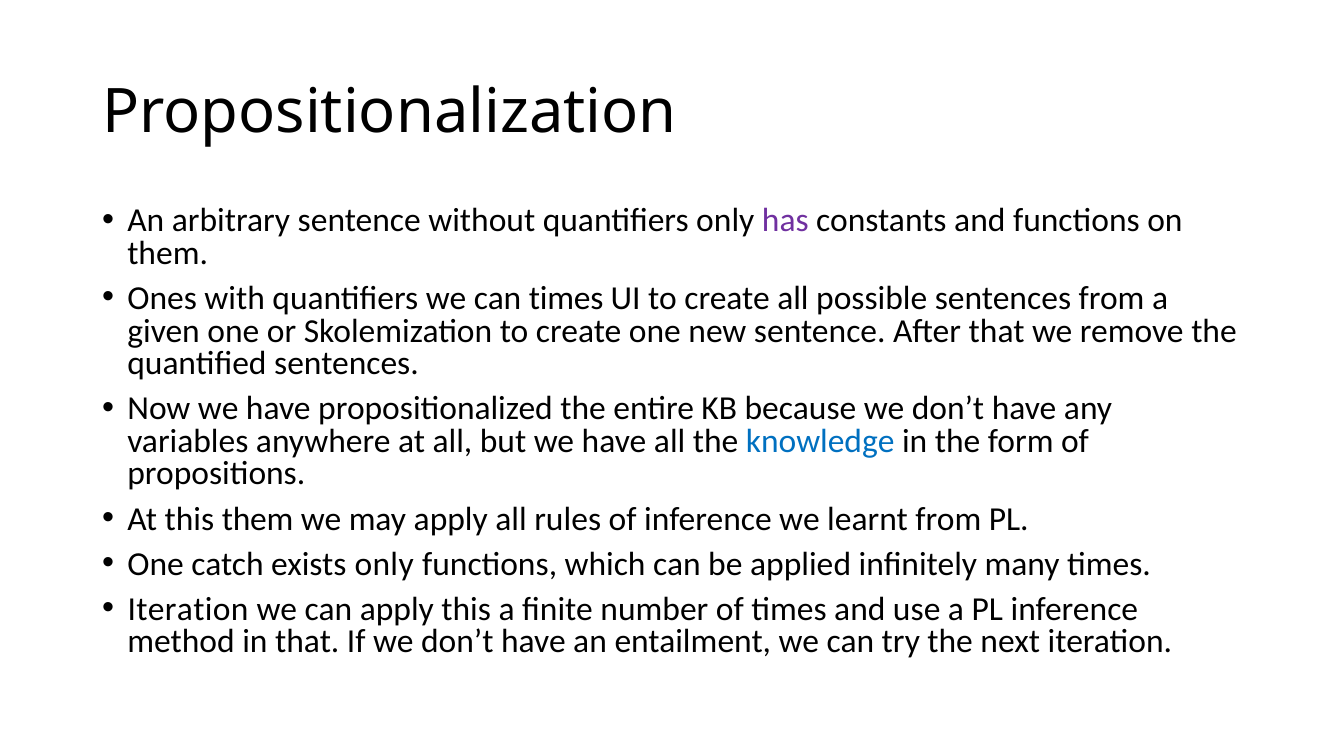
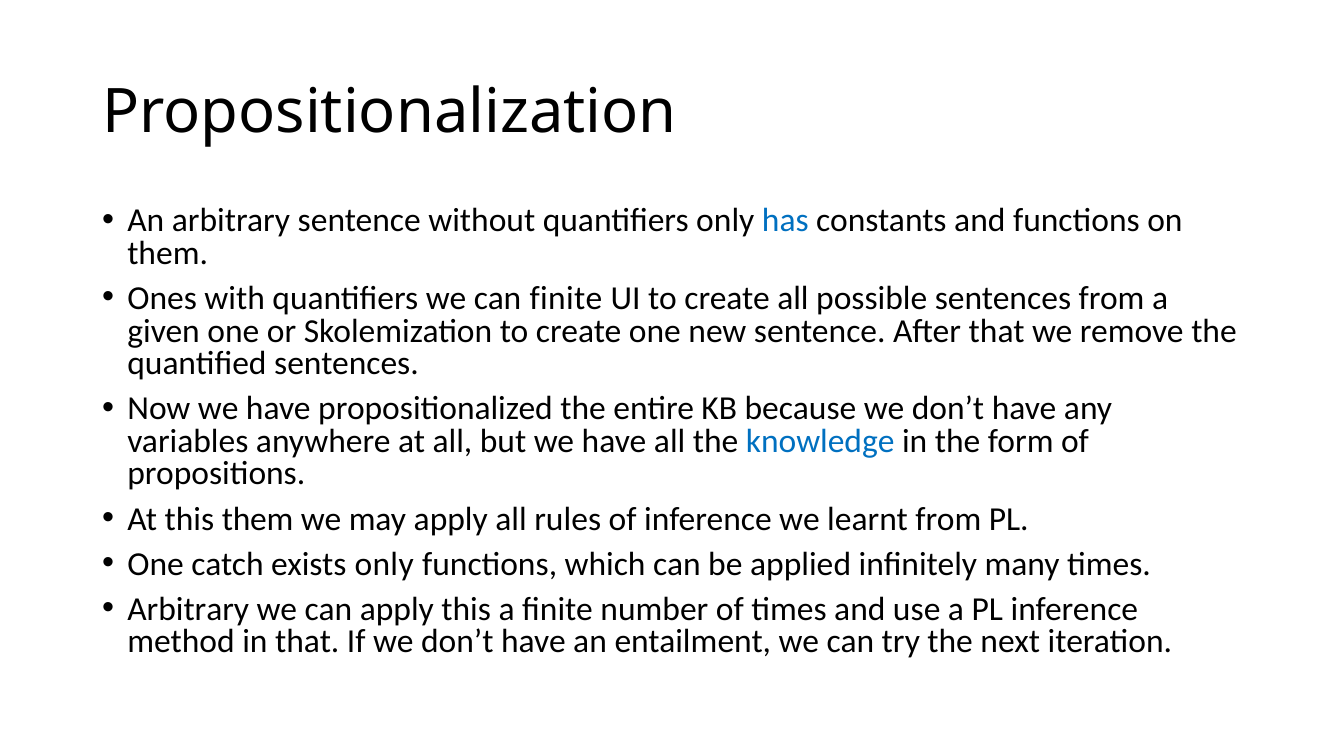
has colour: purple -> blue
can times: times -> finite
Iteration at (188, 609): Iteration -> Arbitrary
